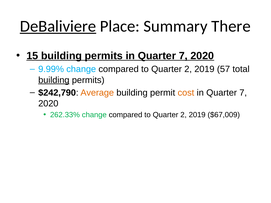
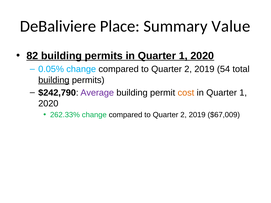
DeBaliviere underline: present -> none
There: There -> Value
15: 15 -> 82
permits in Quarter 7: 7 -> 1
9.99%: 9.99% -> 0.05%
57: 57 -> 54
Average colour: orange -> purple
7 at (243, 93): 7 -> 1
